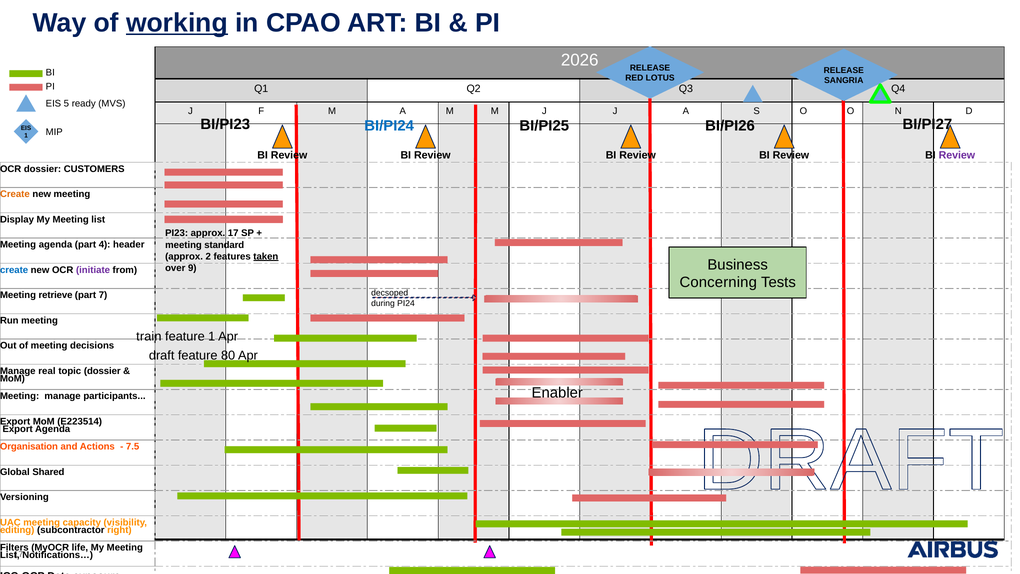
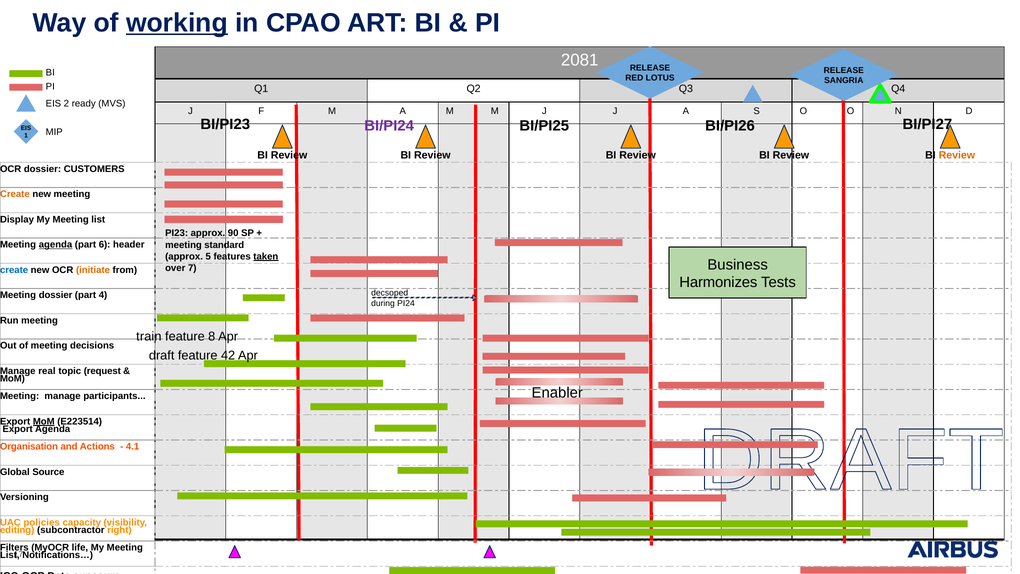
2026: 2026 -> 2081
5: 5 -> 2
BI/PI24 colour: blue -> purple
Review at (957, 155) colour: purple -> orange
approx 17: 17 -> 90
agenda at (56, 244) underline: none -> present
4: 4 -> 6
2: 2 -> 5
9: 9 -> 7
initiate colour: purple -> orange
Concerning: Concerning -> Harmonizes
Meeting retrieve: retrieve -> dossier
7: 7 -> 4
feature 1: 1 -> 8
80: 80 -> 42
topic dossier: dossier -> request
MoM at (44, 421) underline: none -> present
7.5: 7.5 -> 4.1
Shared: Shared -> Source
UAC meeting: meeting -> policies
